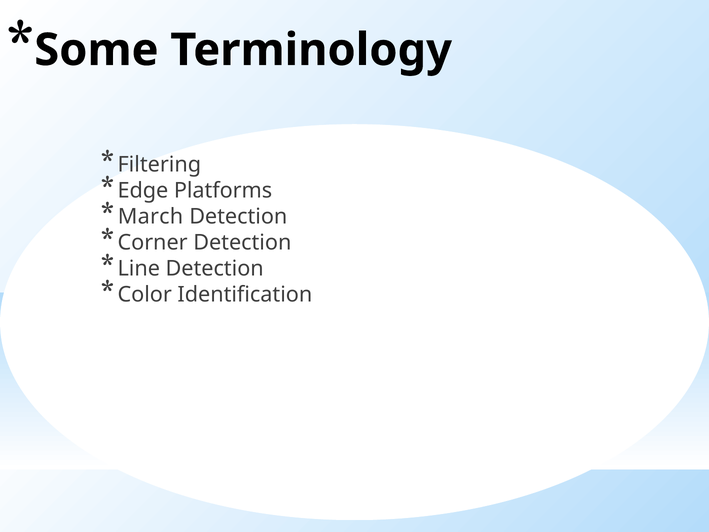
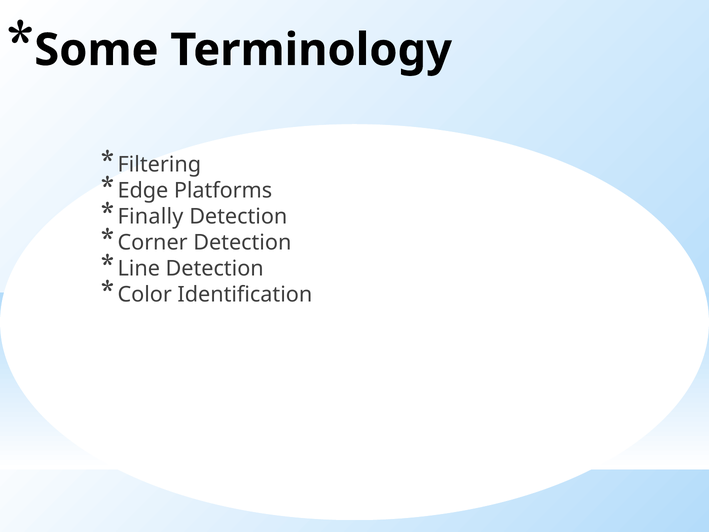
March: March -> Finally
